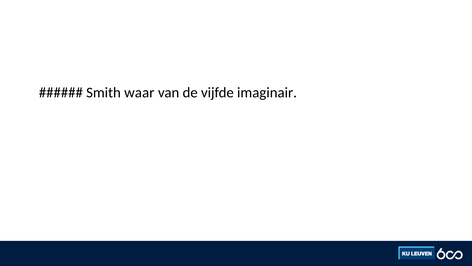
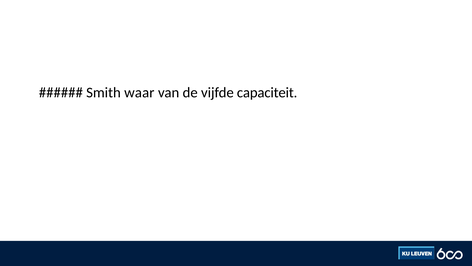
imaginair: imaginair -> capaciteit
